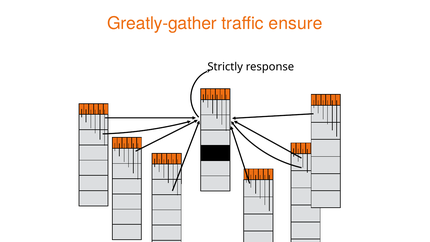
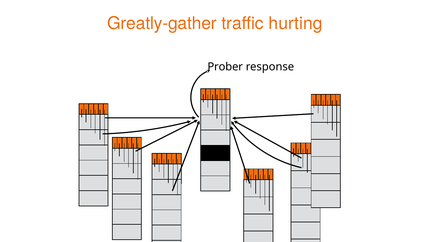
ensure: ensure -> hurting
Strictly: Strictly -> Prober
